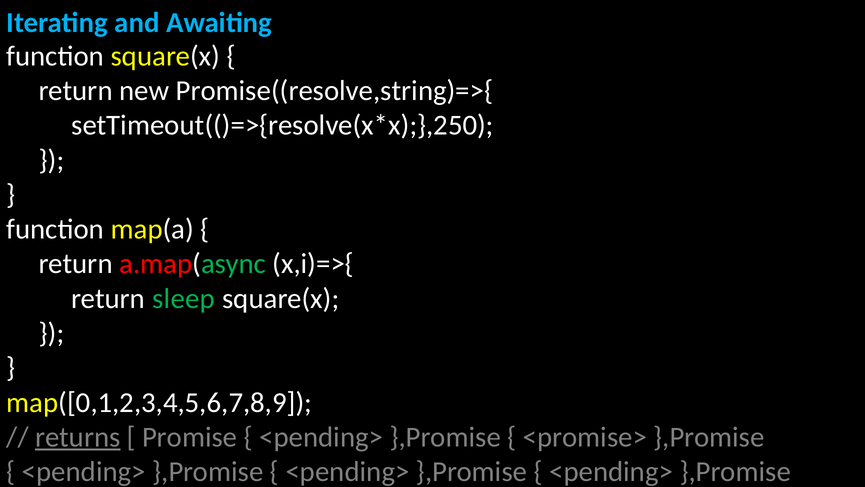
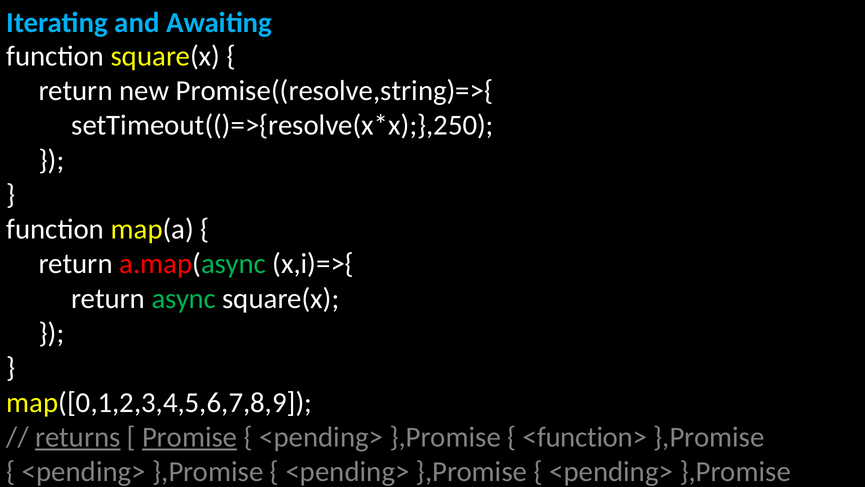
sleep: sleep -> async
Promise underline: none -> present
<promise>: <promise> -> <function>
